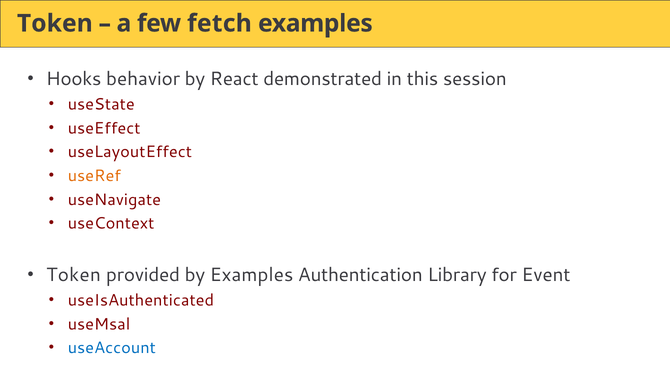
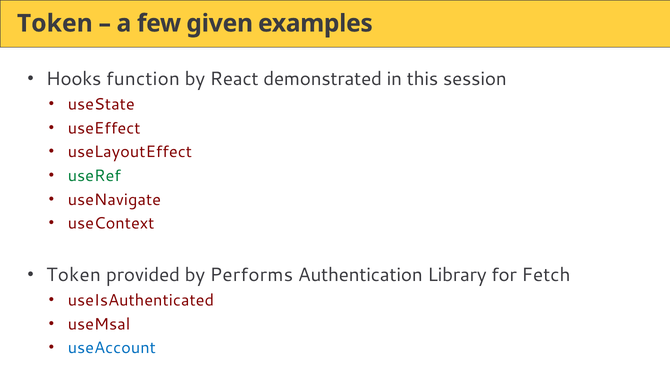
fetch: fetch -> given
behavior: behavior -> function
useRef colour: orange -> green
by Examples: Examples -> Performs
Event: Event -> Fetch
